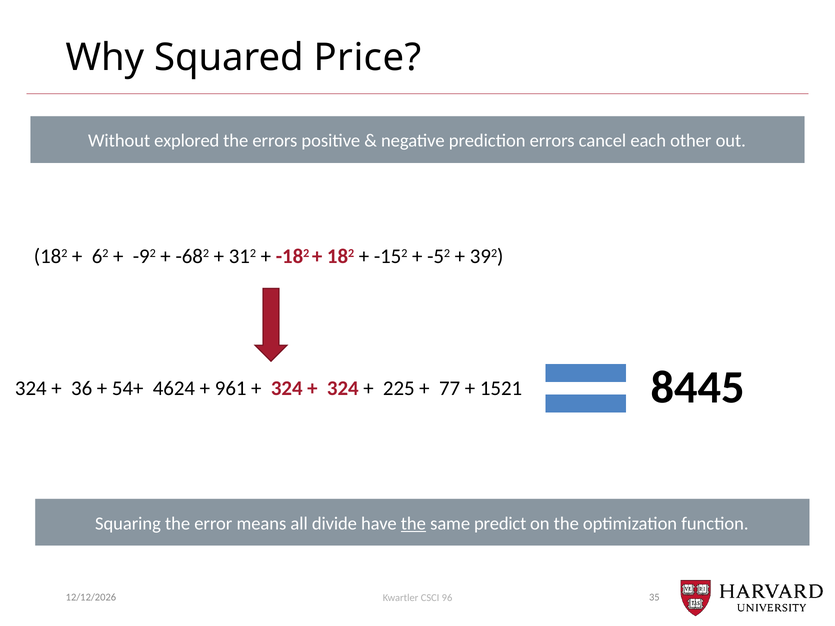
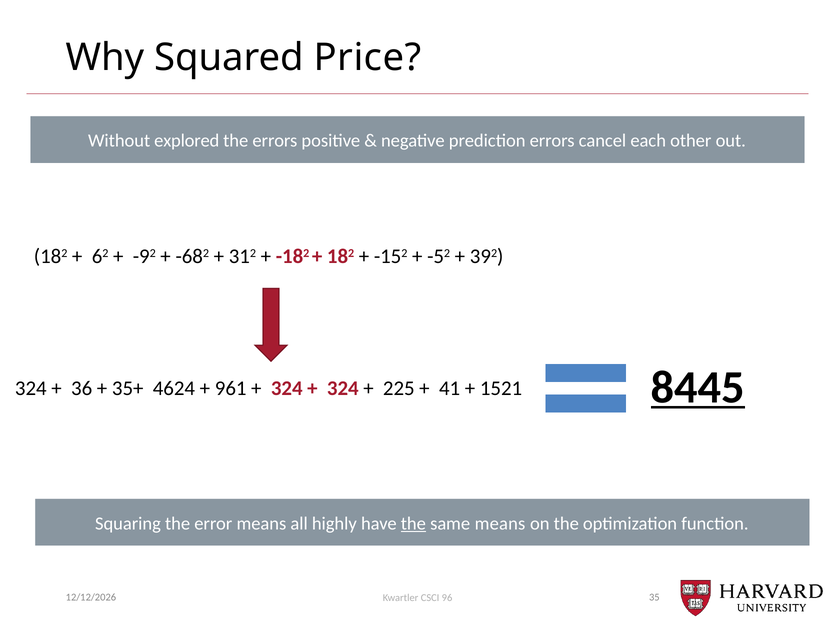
54+: 54+ -> 35+
77: 77 -> 41
8445 underline: none -> present
divide: divide -> highly
same predict: predict -> means
